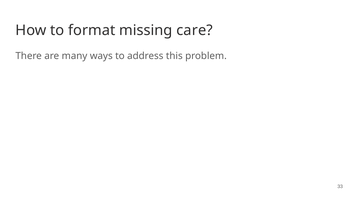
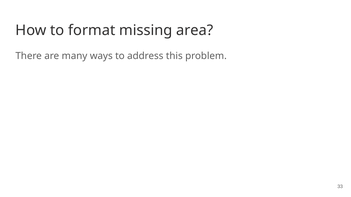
care: care -> area
